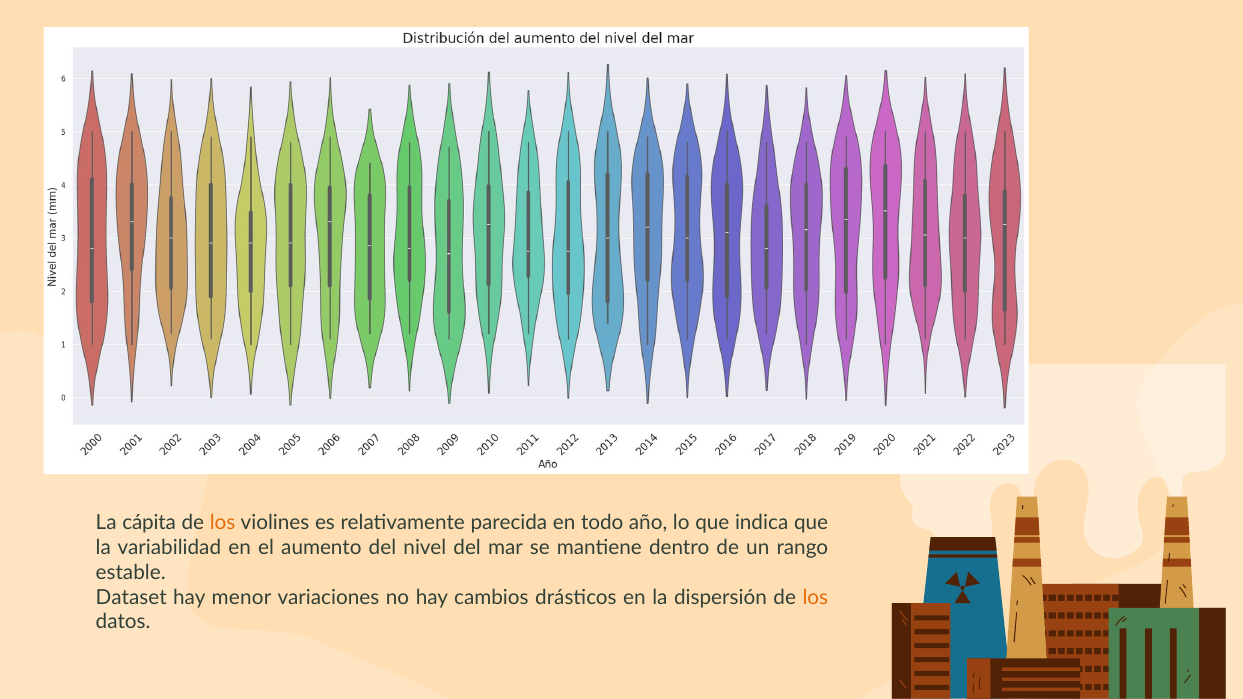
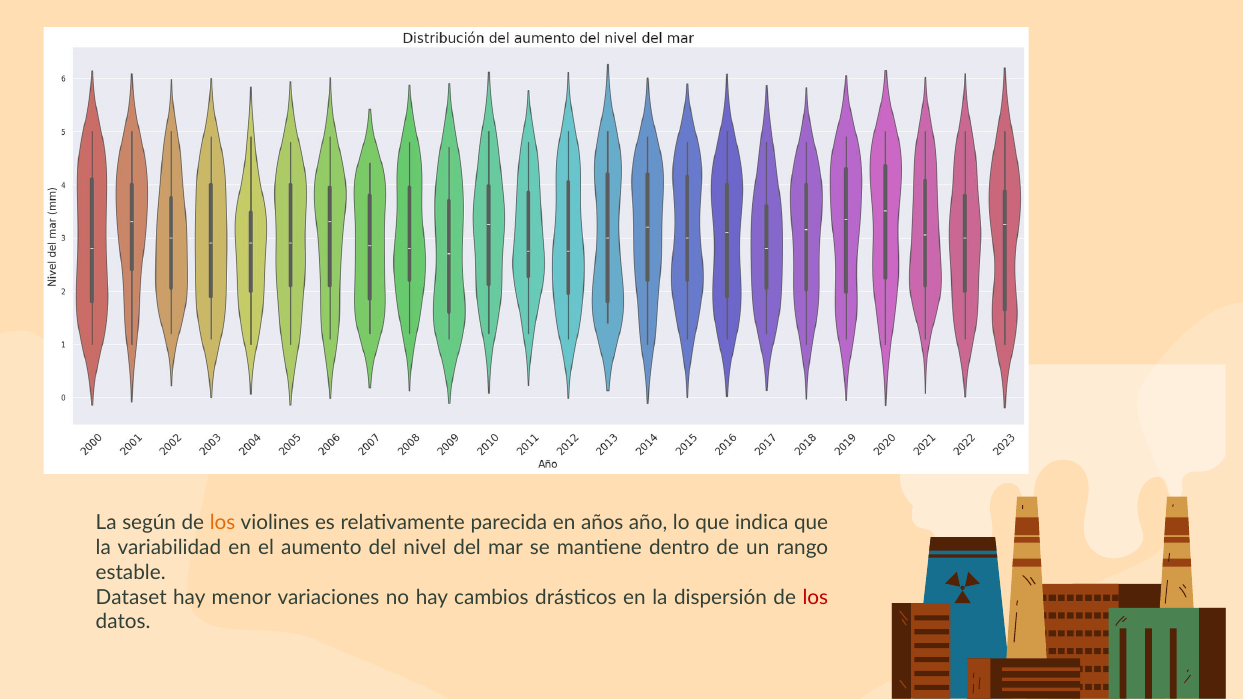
cápita: cápita -> según
todo: todo -> años
los at (815, 597) colour: orange -> red
